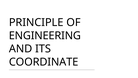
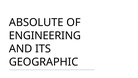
PRINCIPLE: PRINCIPLE -> ABSOLUTE
COORDINATE: COORDINATE -> GEOGRAPHIC
